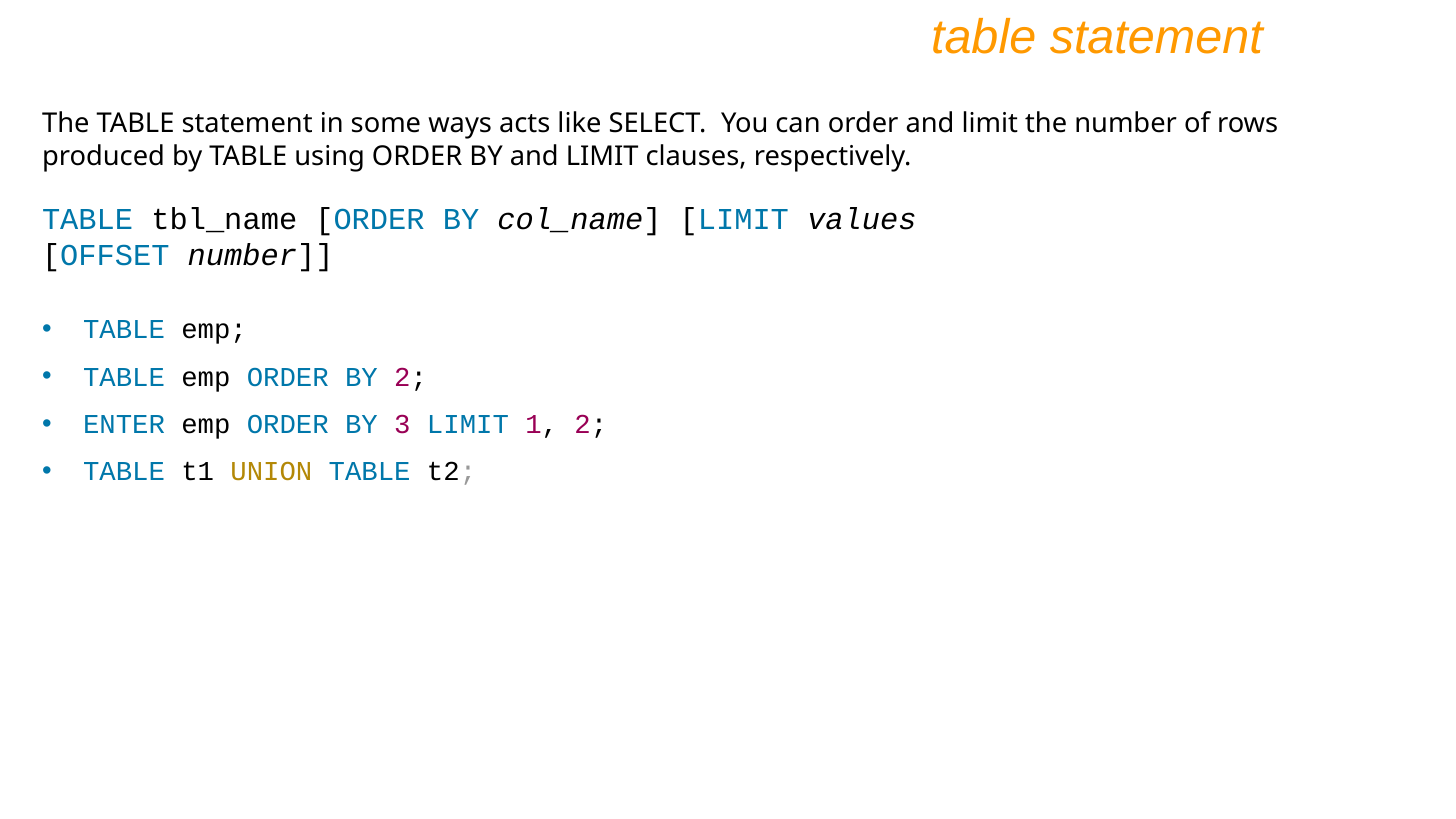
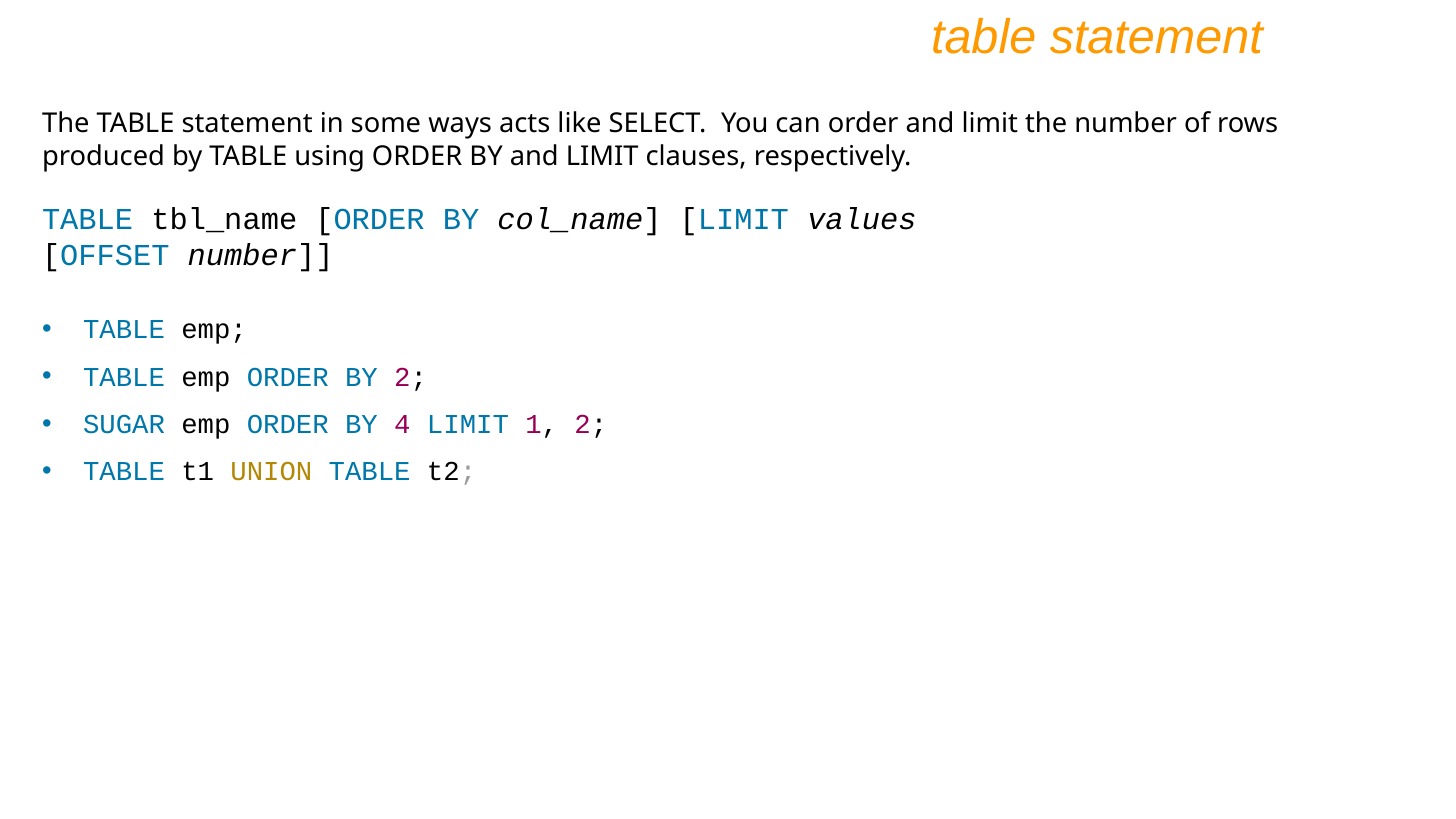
ENTER: ENTER -> SUGAR
3: 3 -> 4
